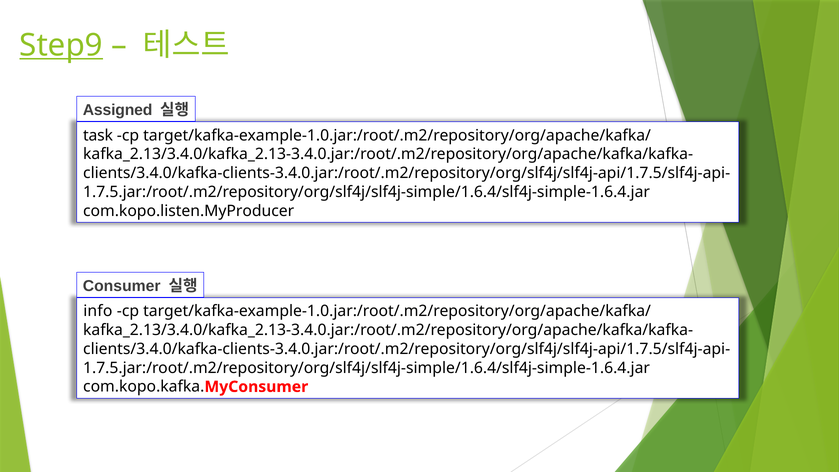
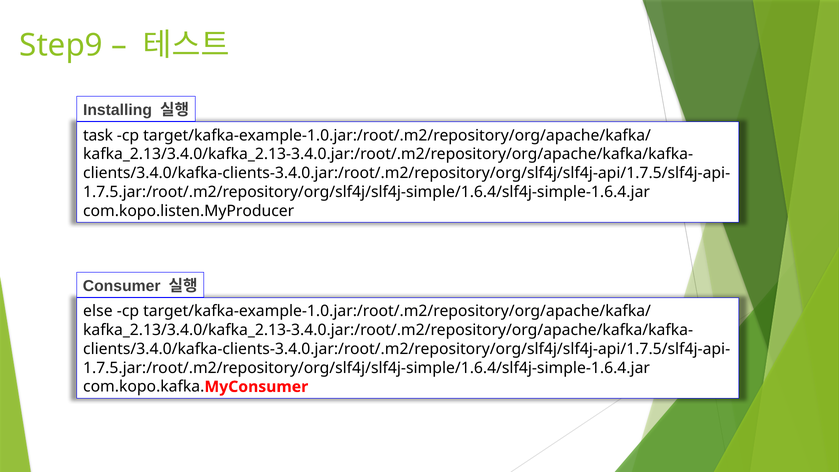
Step9 underline: present -> none
Assigned: Assigned -> Installing
info: info -> else
